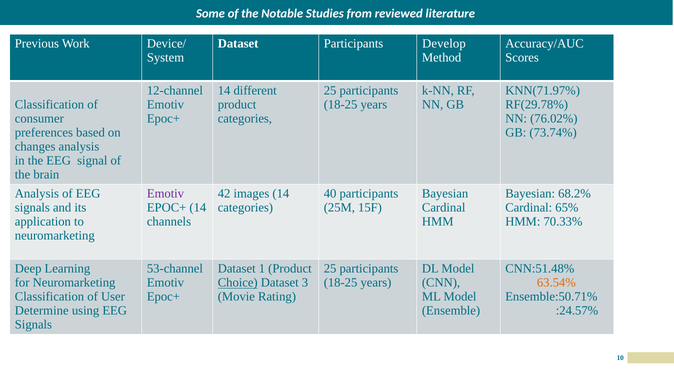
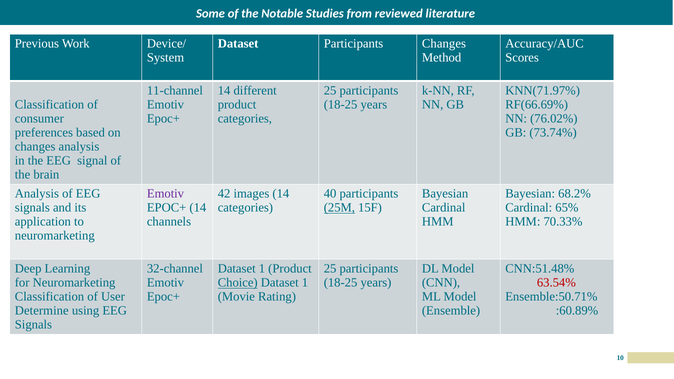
Participants Develop: Develop -> Changes
12-channel: 12-channel -> 11-channel
RF(29.78%: RF(29.78% -> RF(66.69%
25M underline: none -> present
53-channel: 53-channel -> 32-channel
3 at (305, 283): 3 -> 1
63.54% colour: orange -> red
:24.57%: :24.57% -> :60.89%
